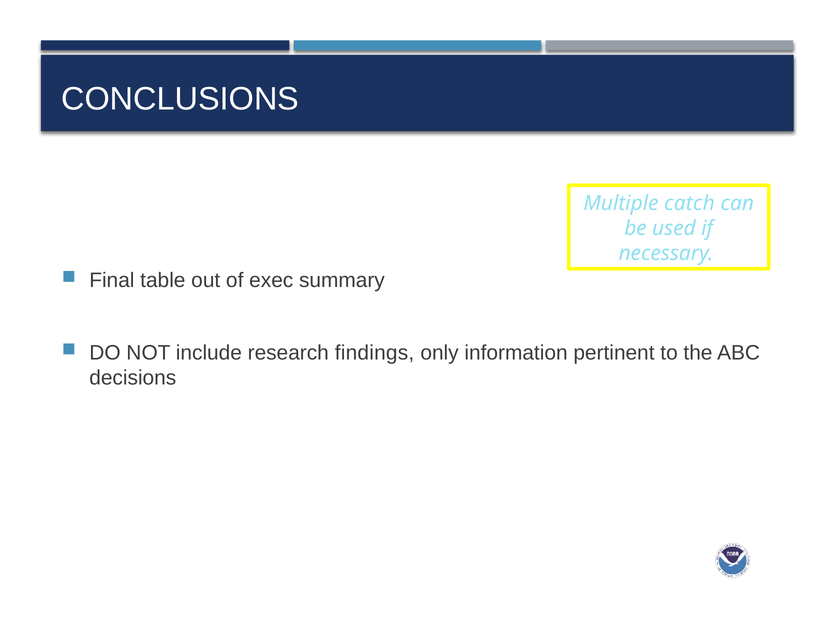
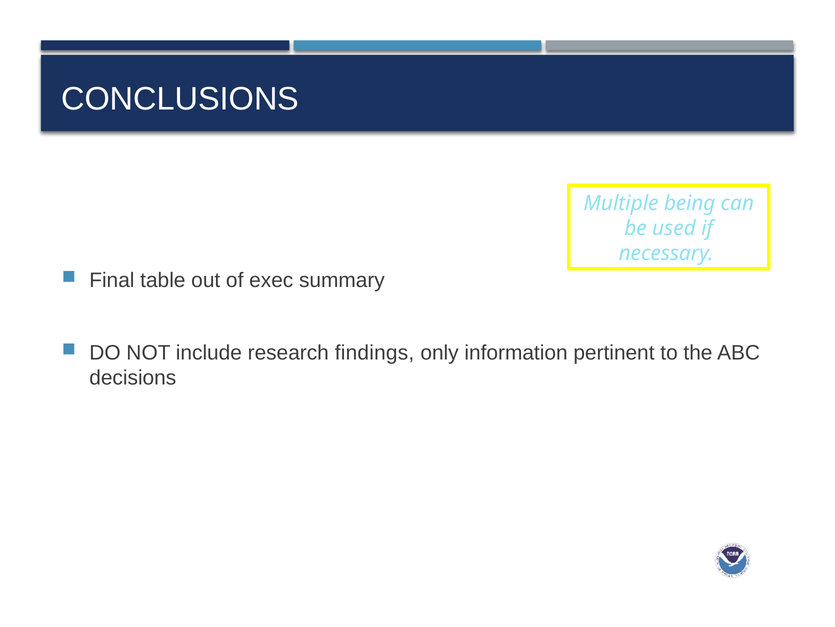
catch: catch -> being
